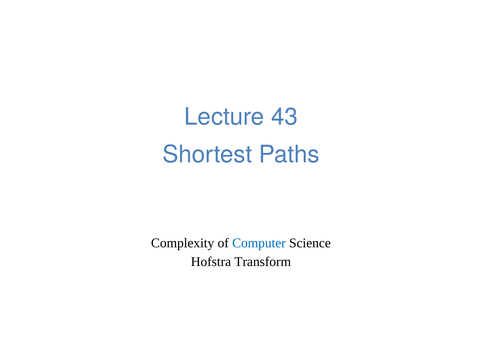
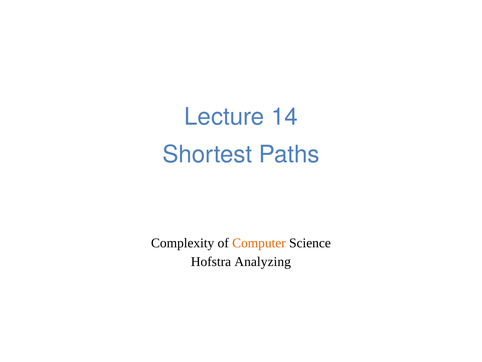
43: 43 -> 14
Computer colour: blue -> orange
Transform: Transform -> Analyzing
